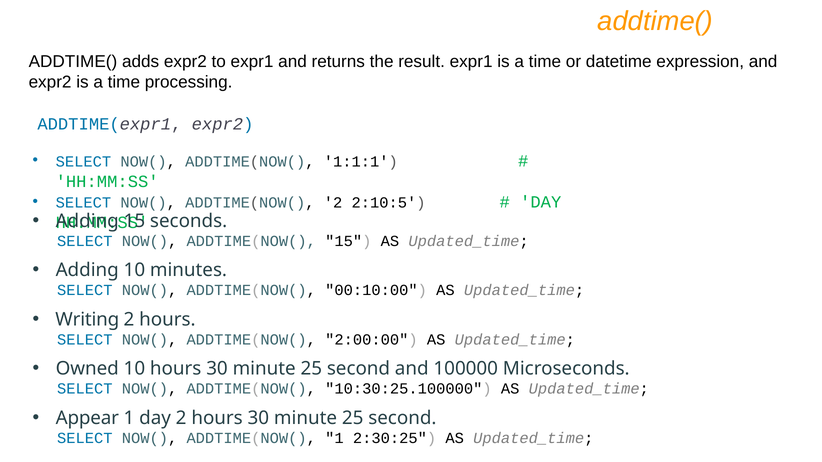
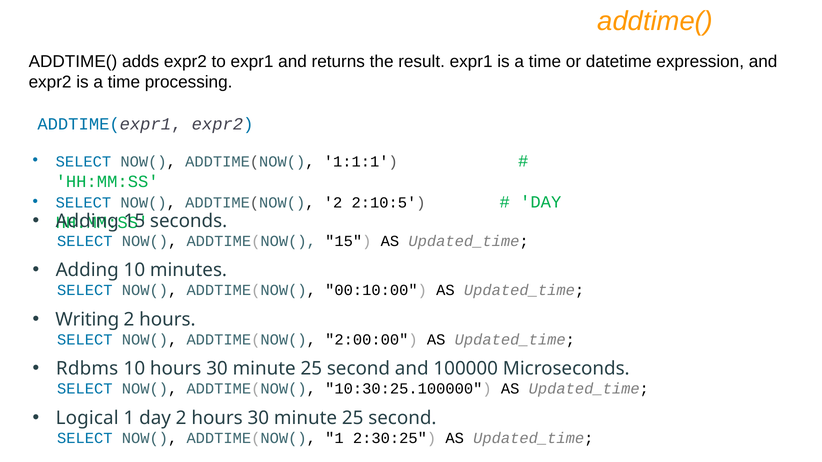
Owned: Owned -> Rdbms
Appear: Appear -> Logical
